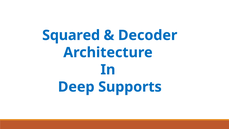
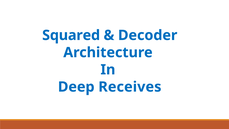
Supports: Supports -> Receives
